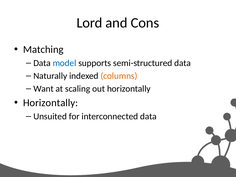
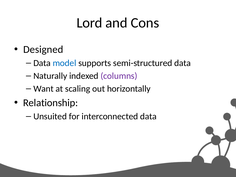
Matching: Matching -> Designed
columns colour: orange -> purple
Horizontally at (50, 103): Horizontally -> Relationship
